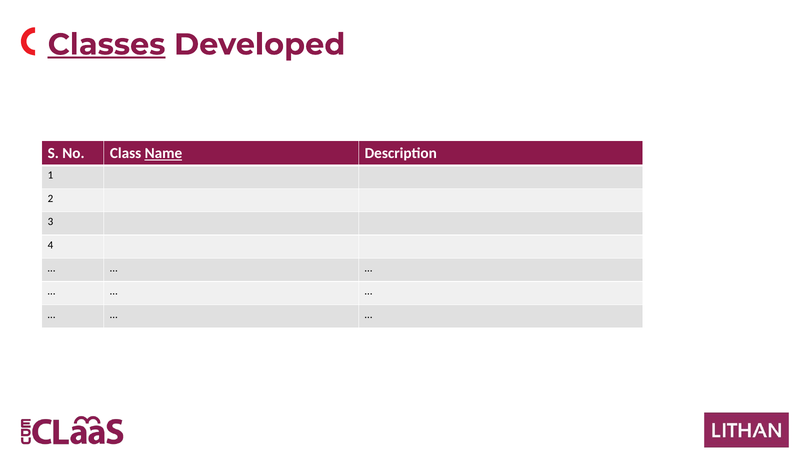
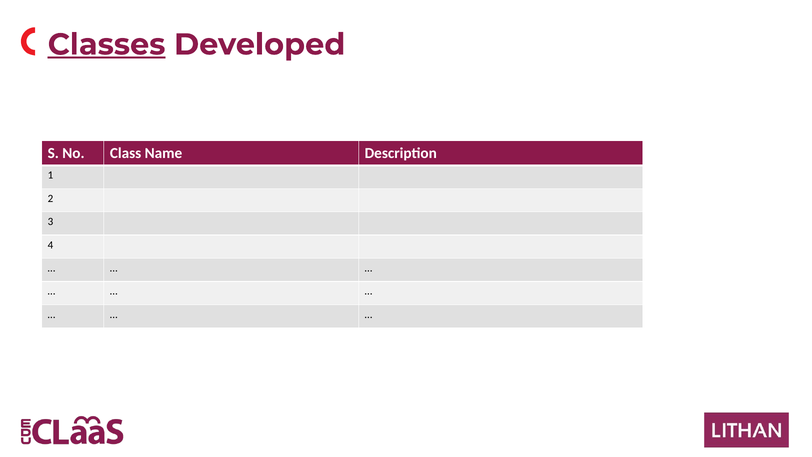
Name underline: present -> none
